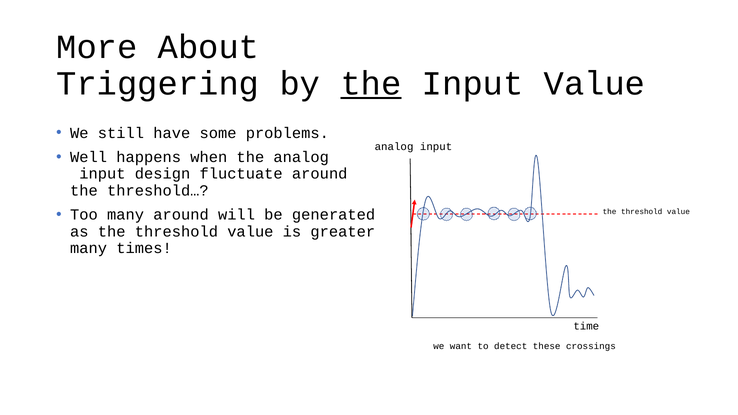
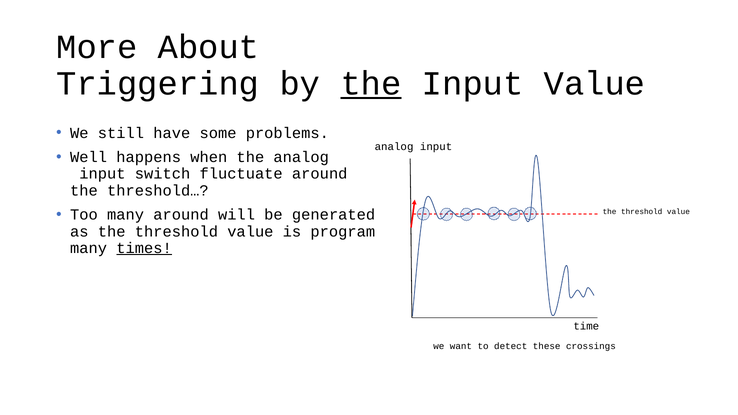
design: design -> switch
greater: greater -> program
times underline: none -> present
